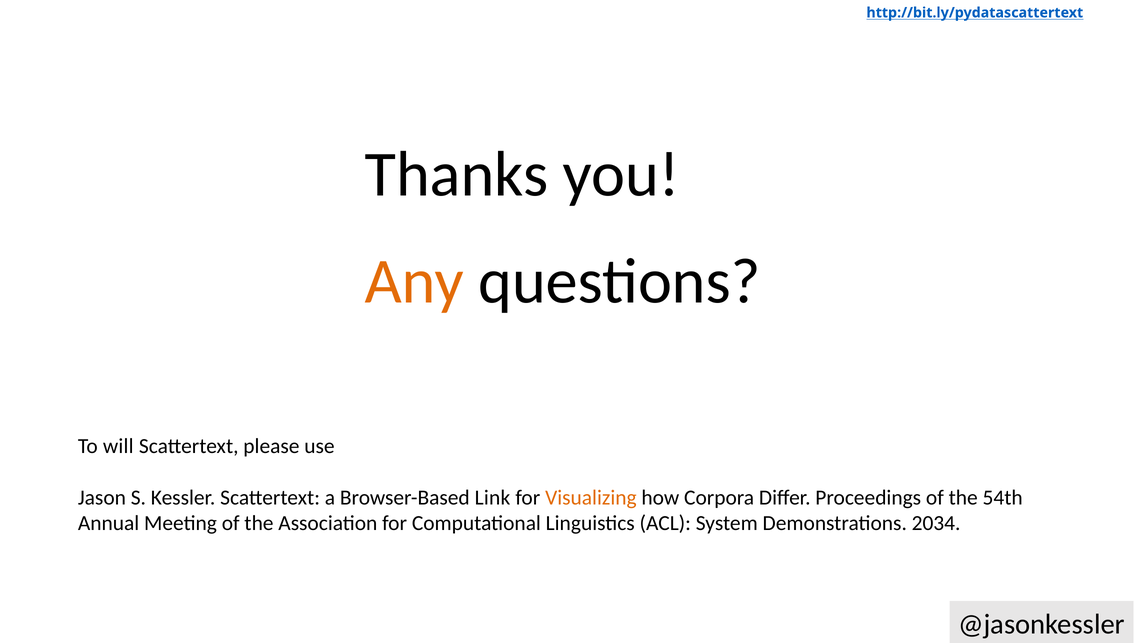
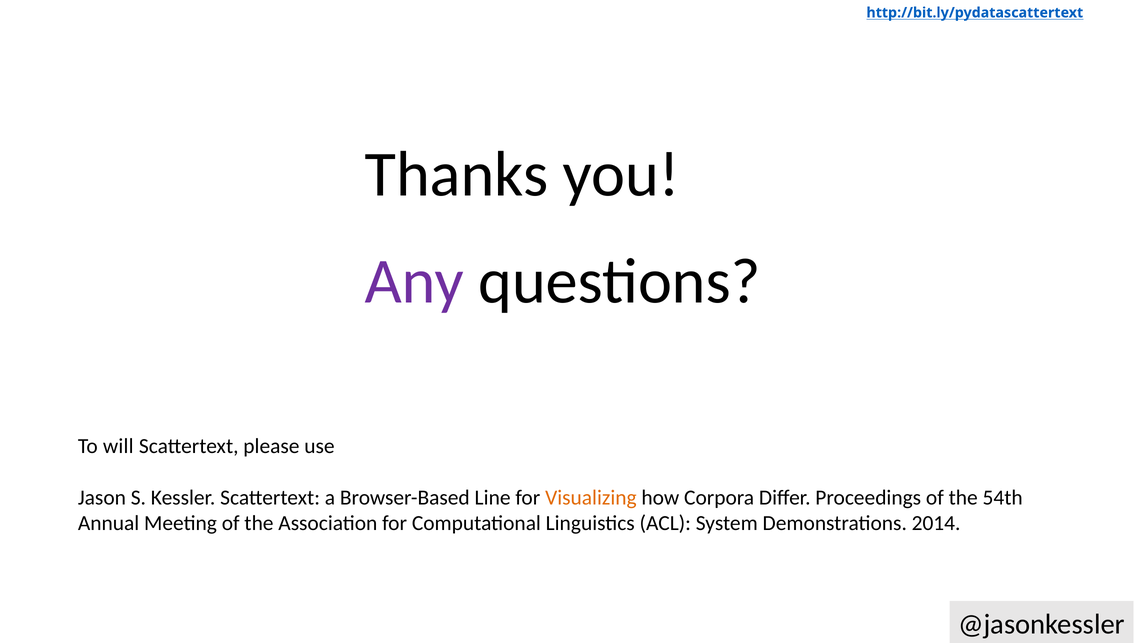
Any colour: orange -> purple
Link: Link -> Line
2034: 2034 -> 2014
